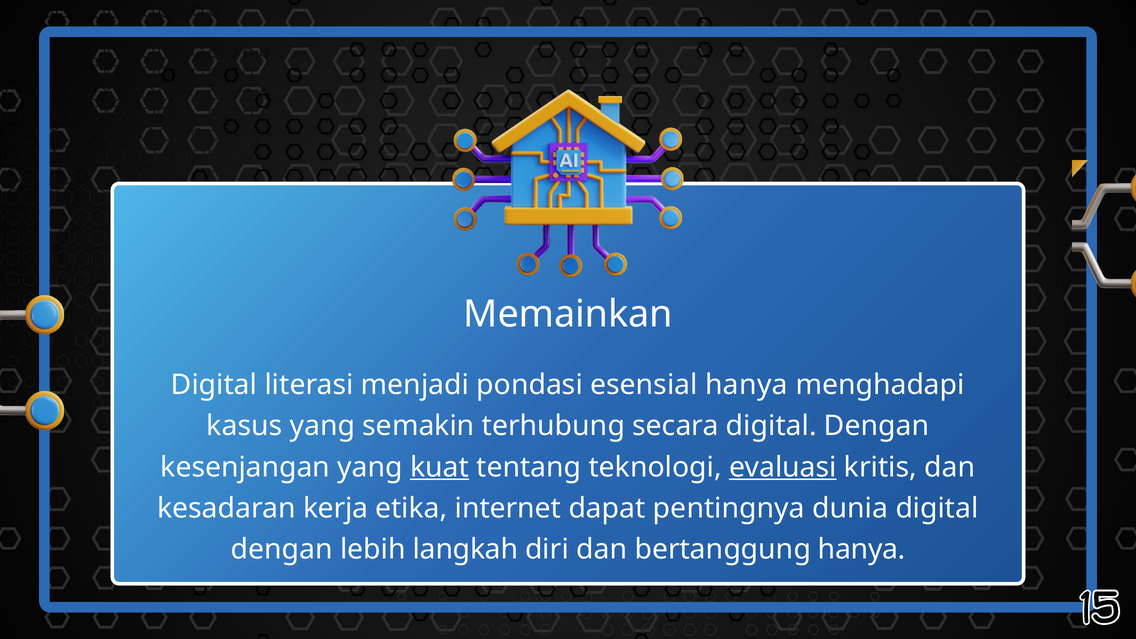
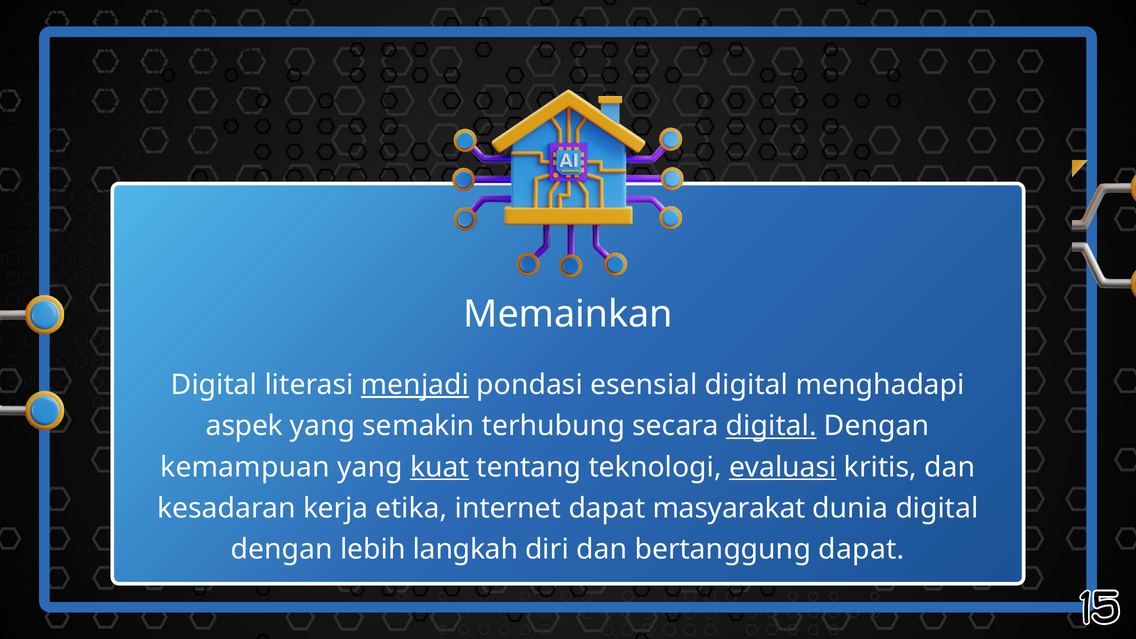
menjadi underline: none -> present
esensial hanya: hanya -> digital
kasus: kasus -> aspek
digital at (771, 426) underline: none -> present
kesenjangan: kesenjangan -> kemampuan
pentingnya: pentingnya -> masyarakat
bertanggung hanya: hanya -> dapat
